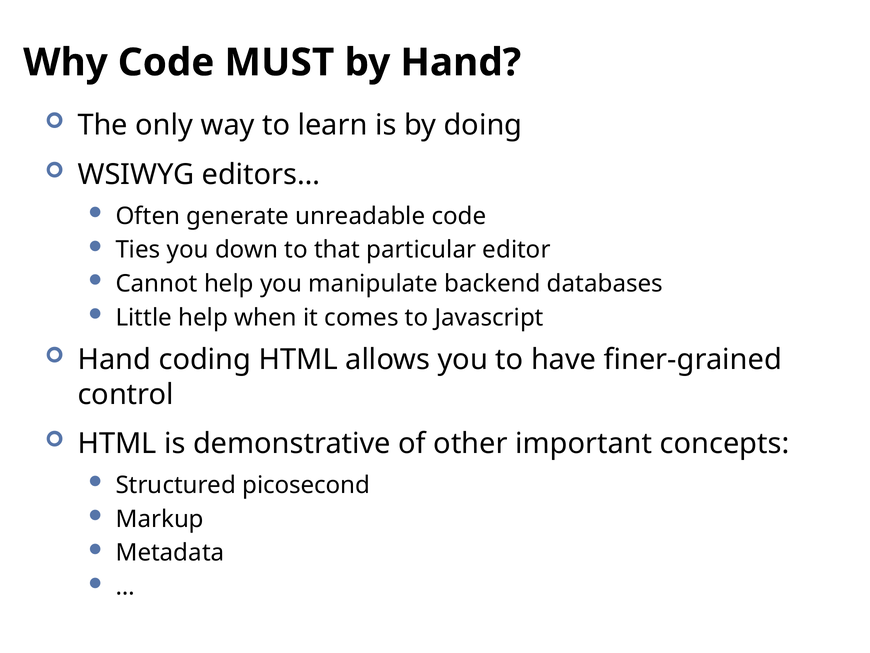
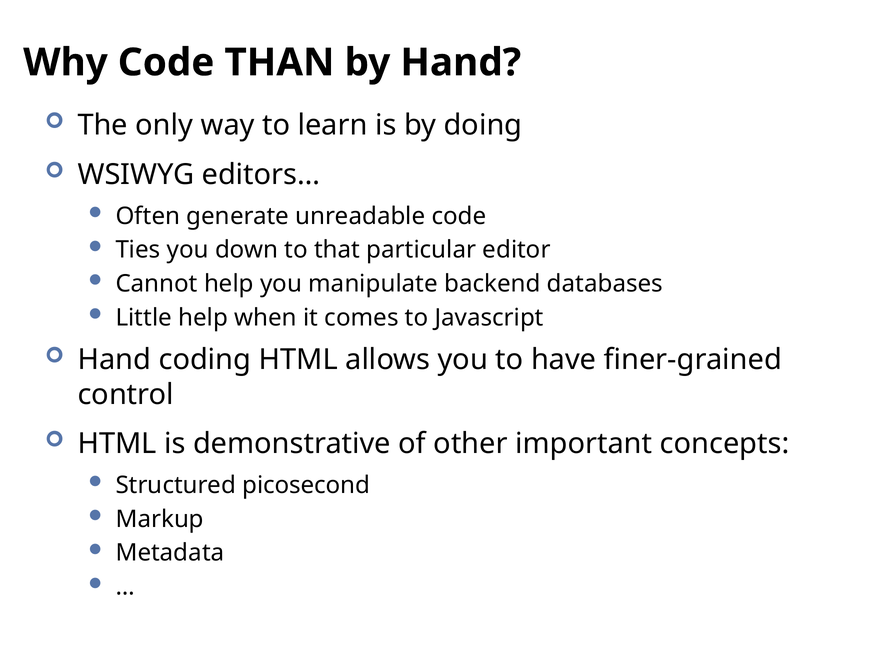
MUST: MUST -> THAN
